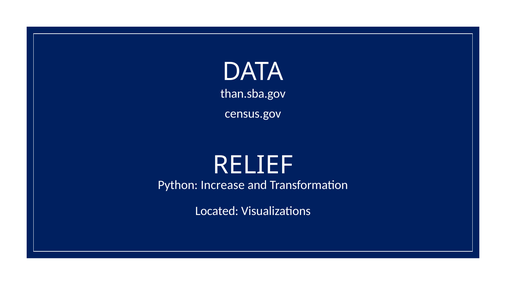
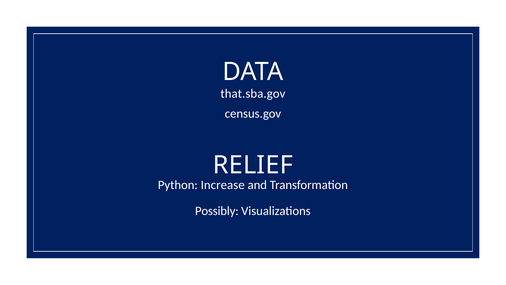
than.sba.gov: than.sba.gov -> that.sba.gov
Located: Located -> Possibly
